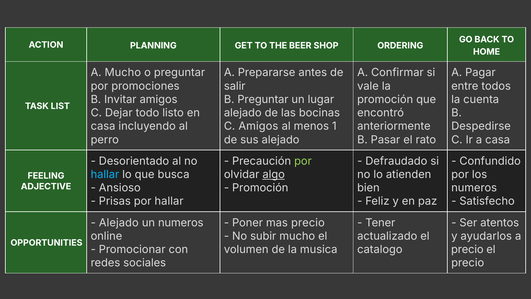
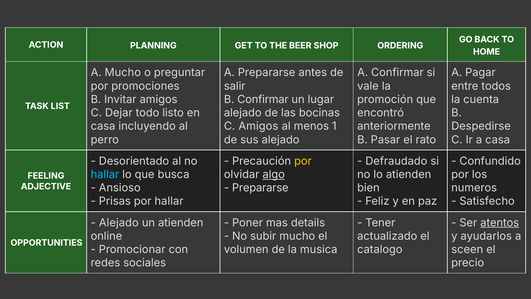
B Preguntar: Preguntar -> Confirmar
por at (303, 161) colour: light green -> yellow
Promoción at (260, 188): Promoción -> Prepararse
un numeros: numeros -> atienden
mas precio: precio -> details
atentos underline: none -> present
precio at (467, 249): precio -> sceen
